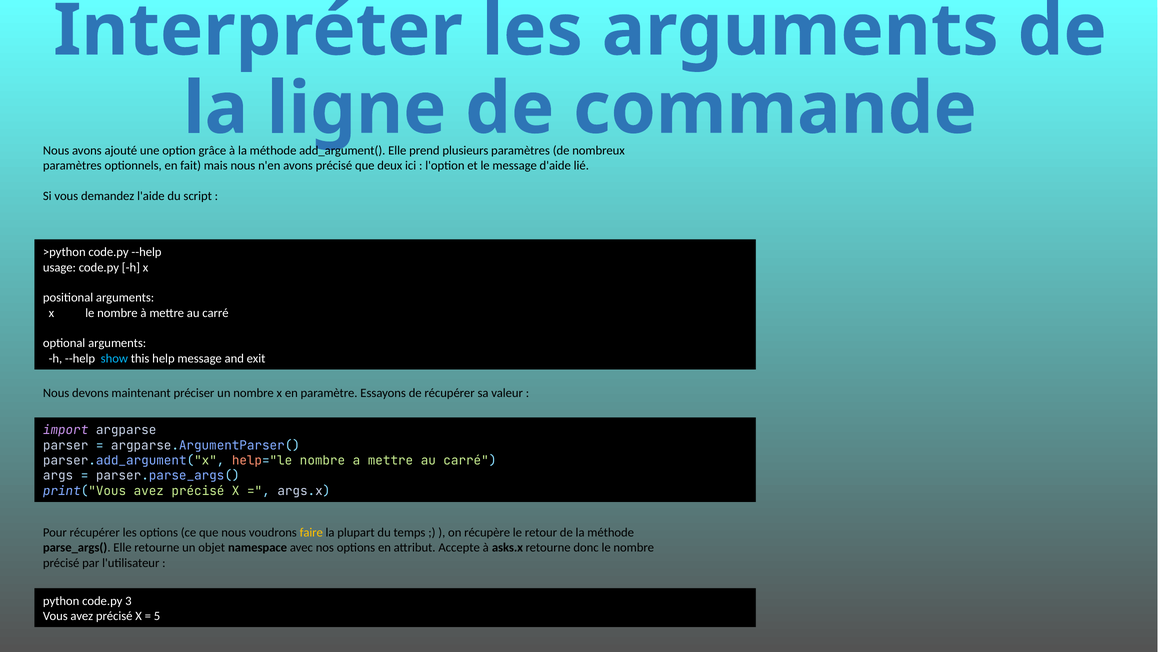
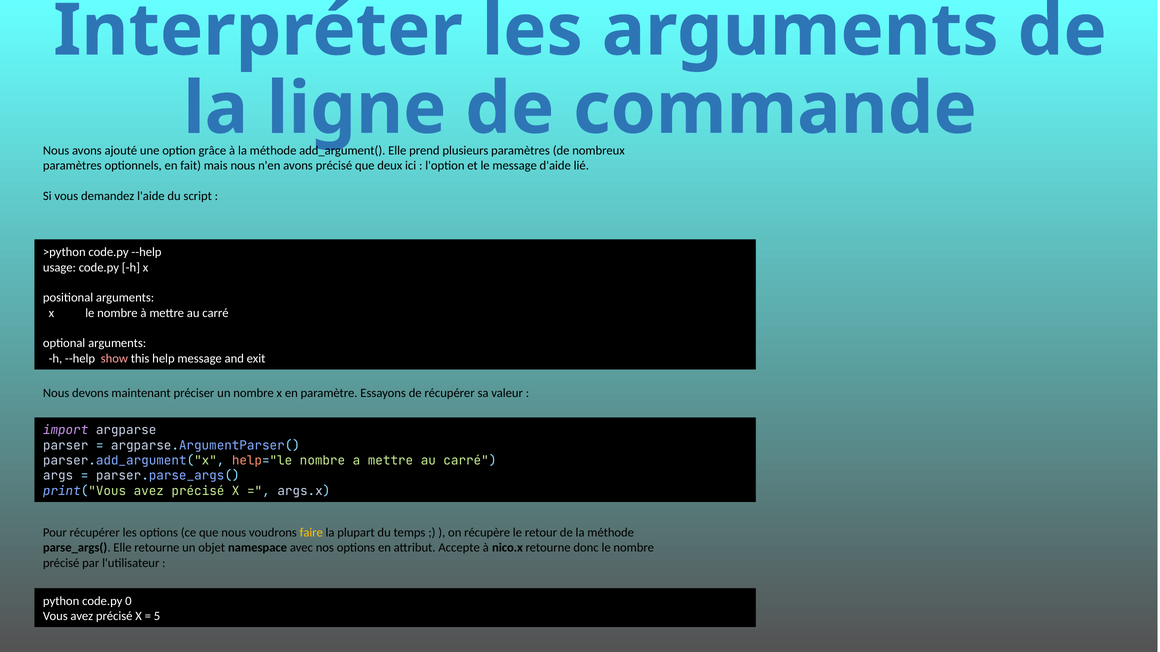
show colour: light blue -> pink
asks.x: asks.x -> nico.x
3: 3 -> 0
